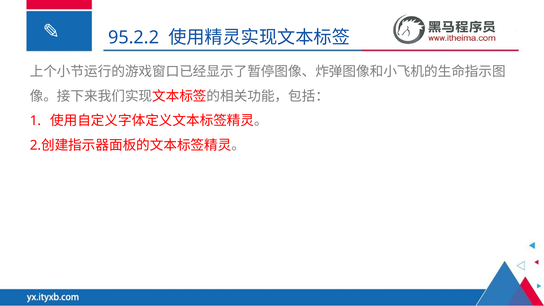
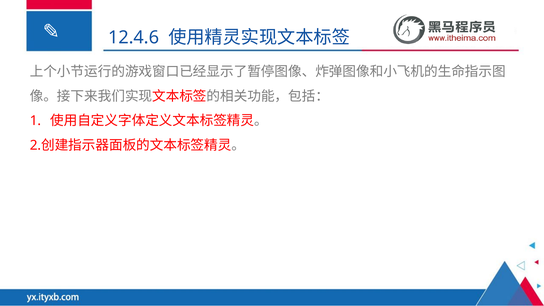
95.2.2: 95.2.2 -> 12.4.6
